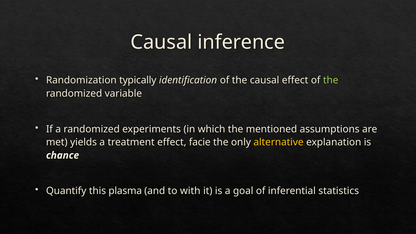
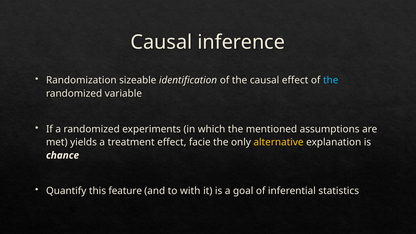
typically: typically -> sizeable
the at (331, 80) colour: light green -> light blue
plasma: plasma -> feature
